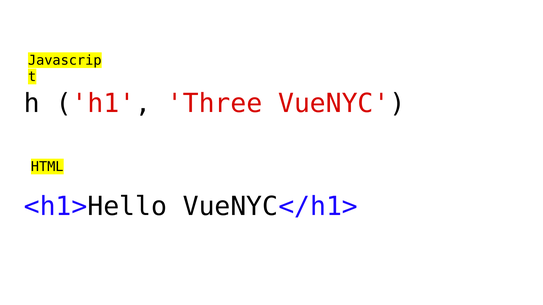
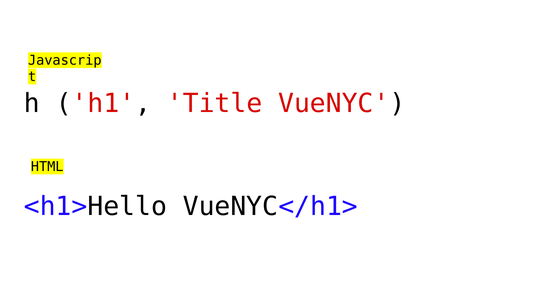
Three: Three -> Title
